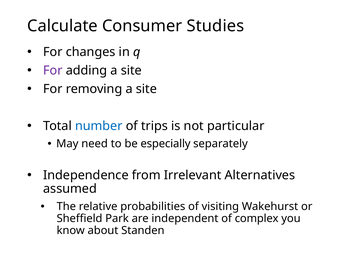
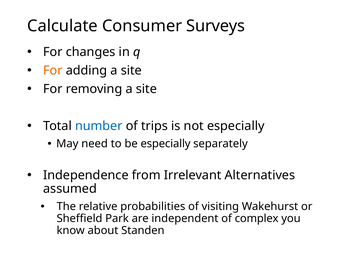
Studies: Studies -> Surveys
For at (53, 70) colour: purple -> orange
not particular: particular -> especially
